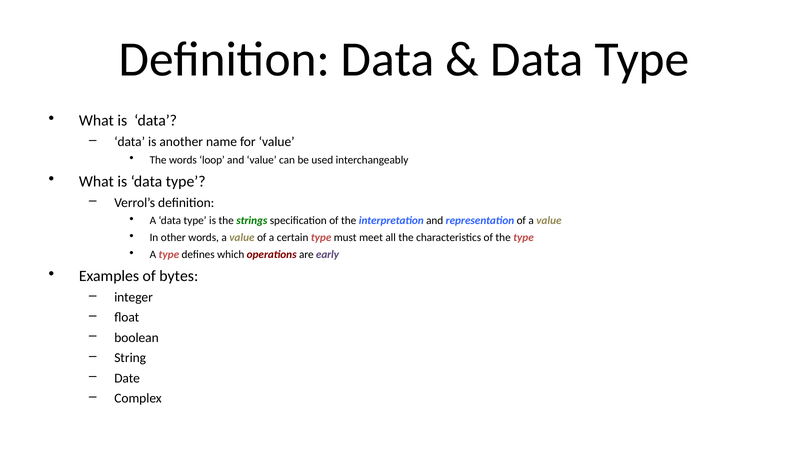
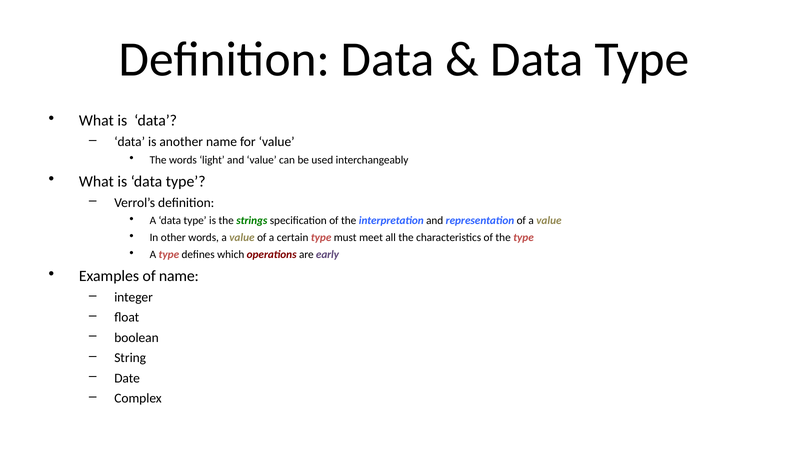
loop: loop -> light
of bytes: bytes -> name
